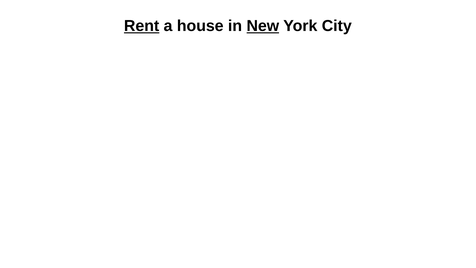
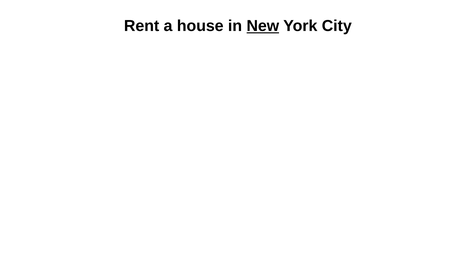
Rent underline: present -> none
